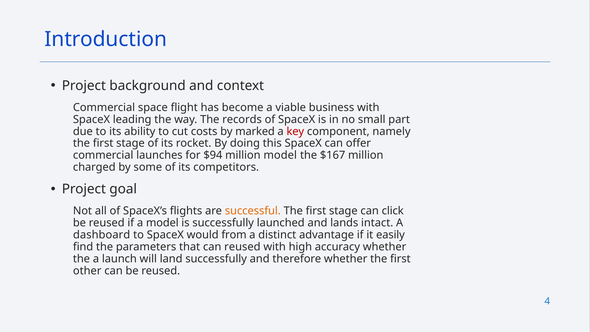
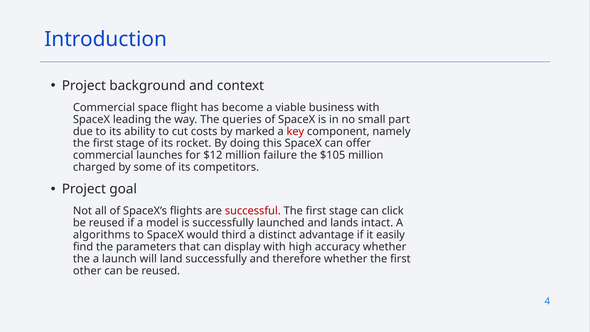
records: records -> queries
$94: $94 -> $12
million model: model -> failure
$167: $167 -> $105
successful colour: orange -> red
dashboard: dashboard -> algorithms
from: from -> third
can reused: reused -> display
